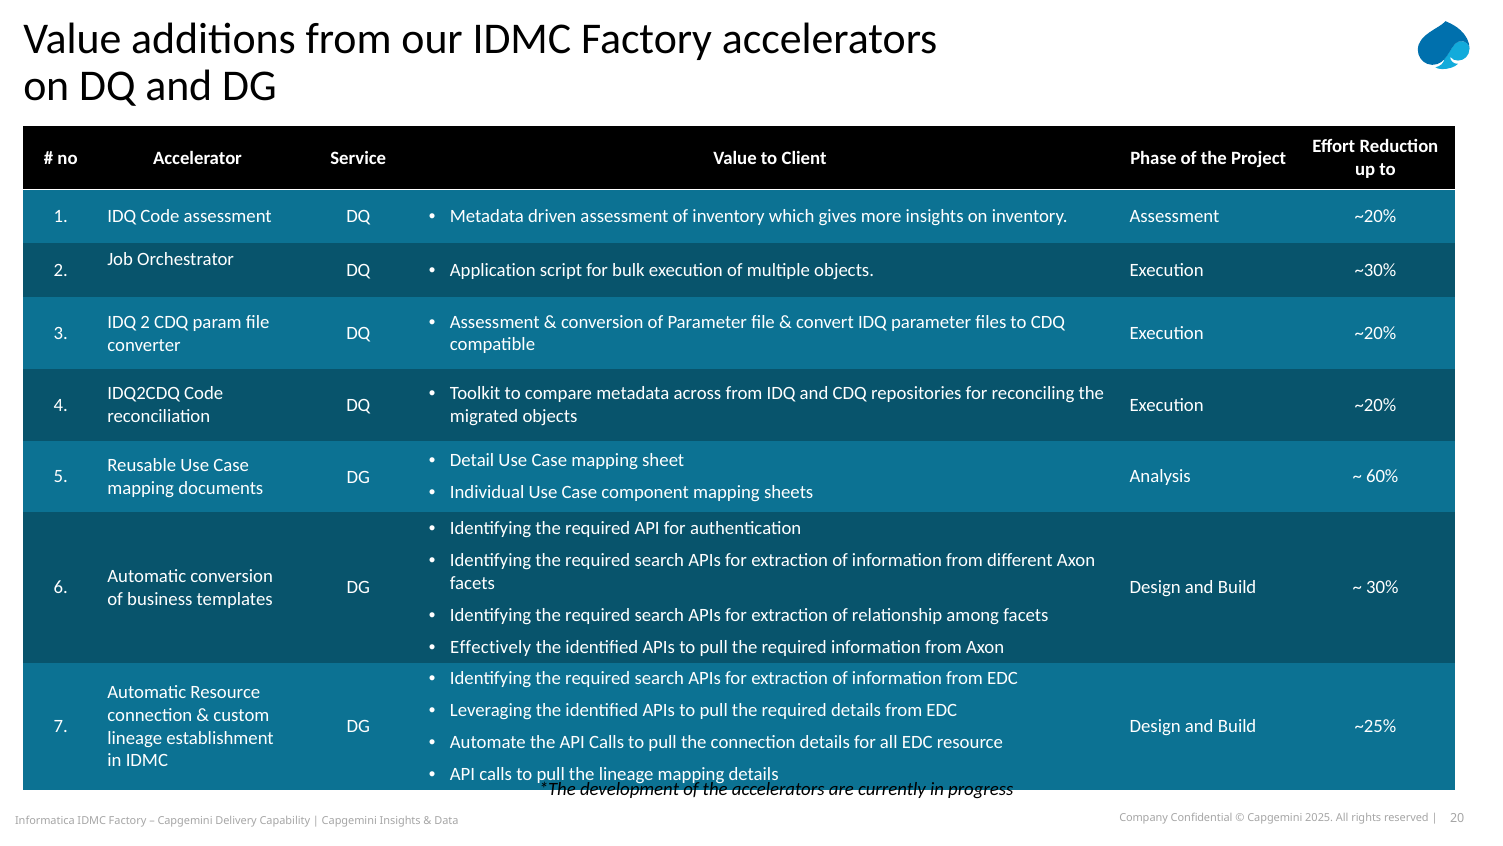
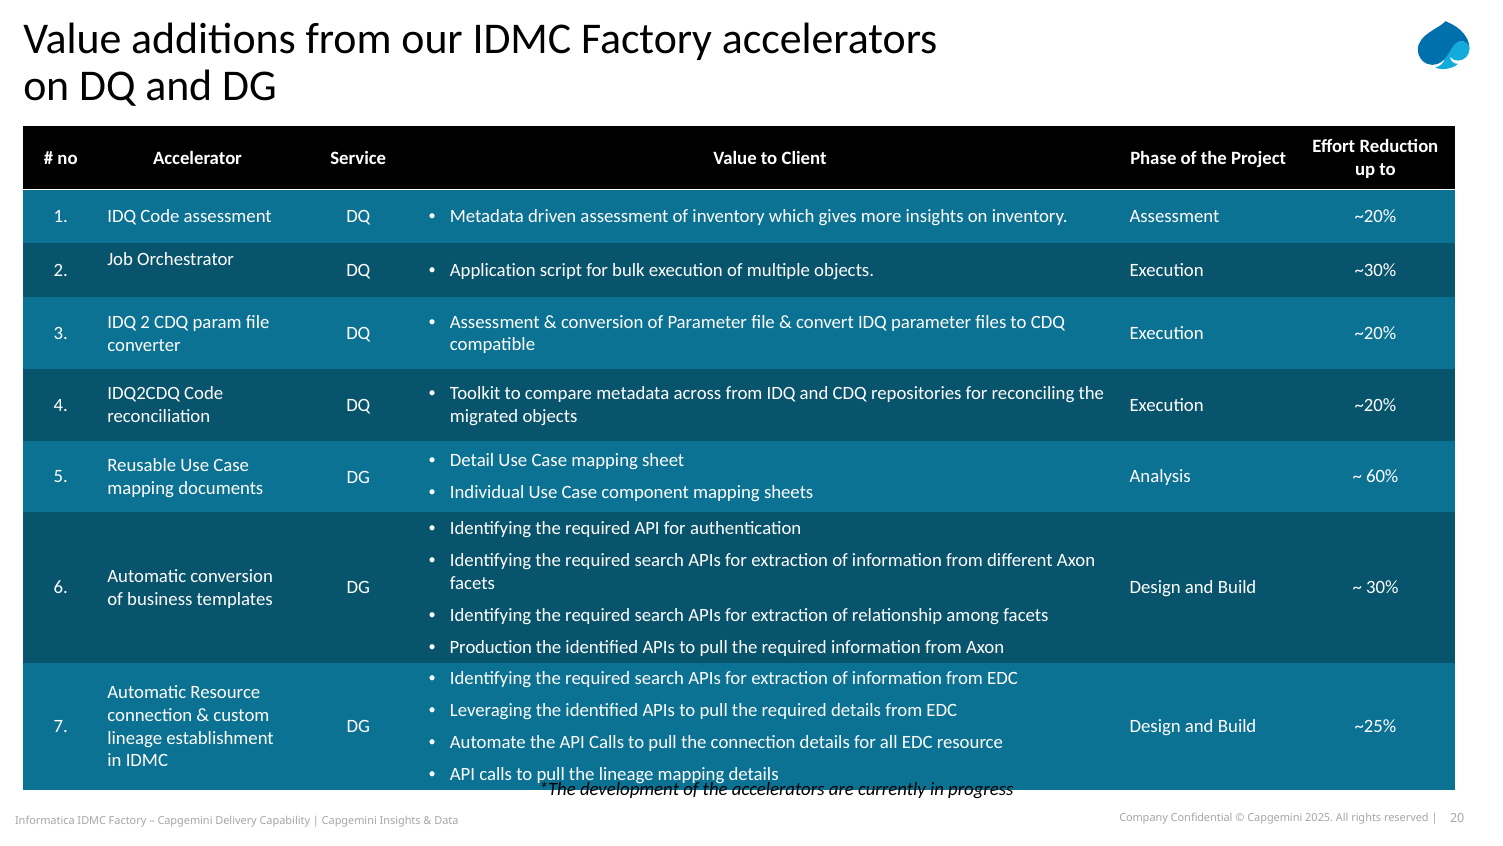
Effectively: Effectively -> Production
